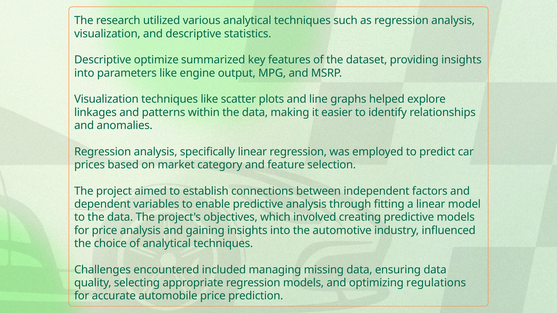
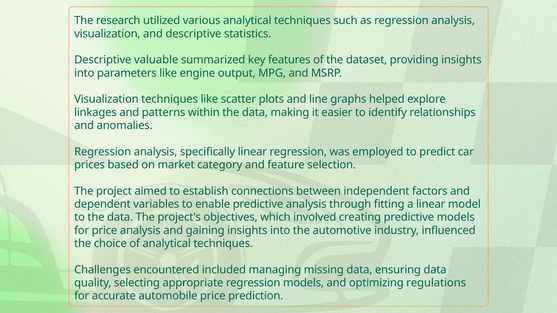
optimize: optimize -> valuable
